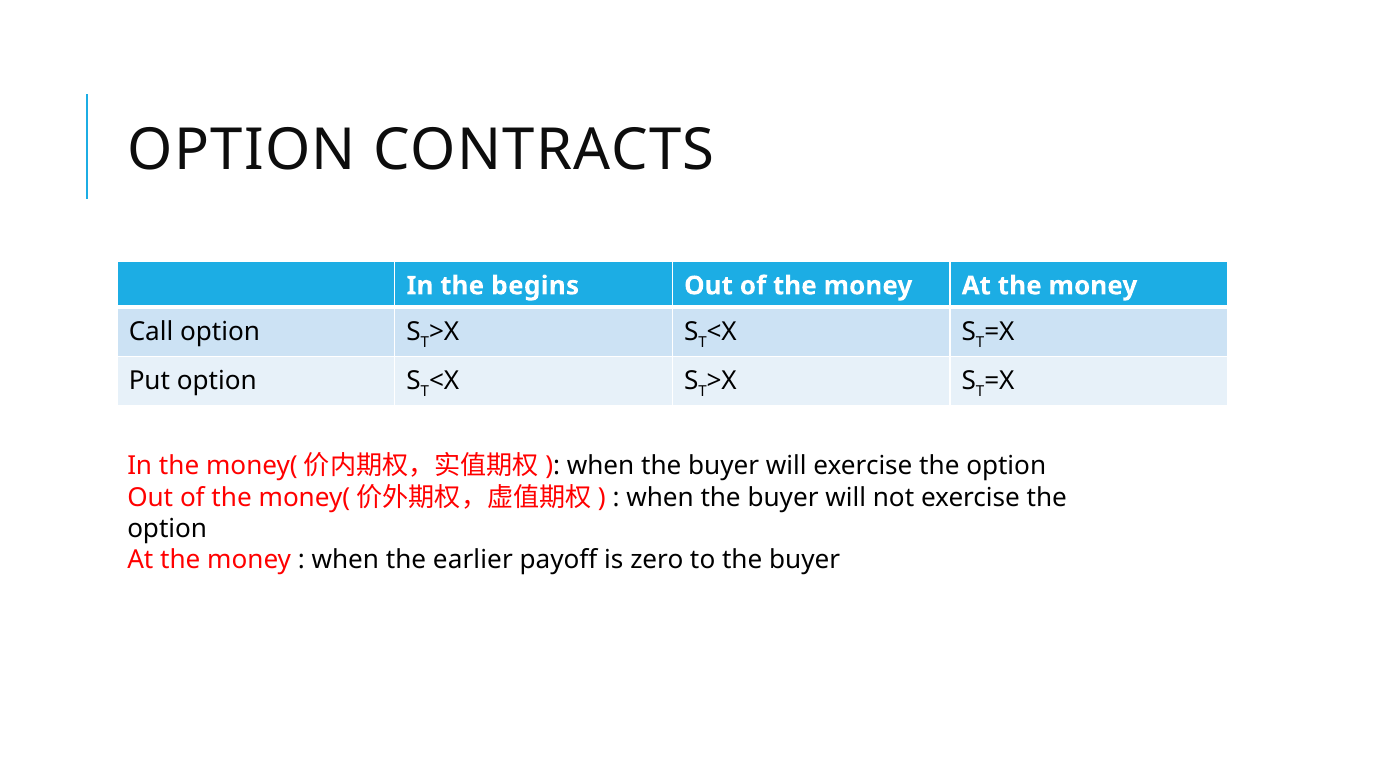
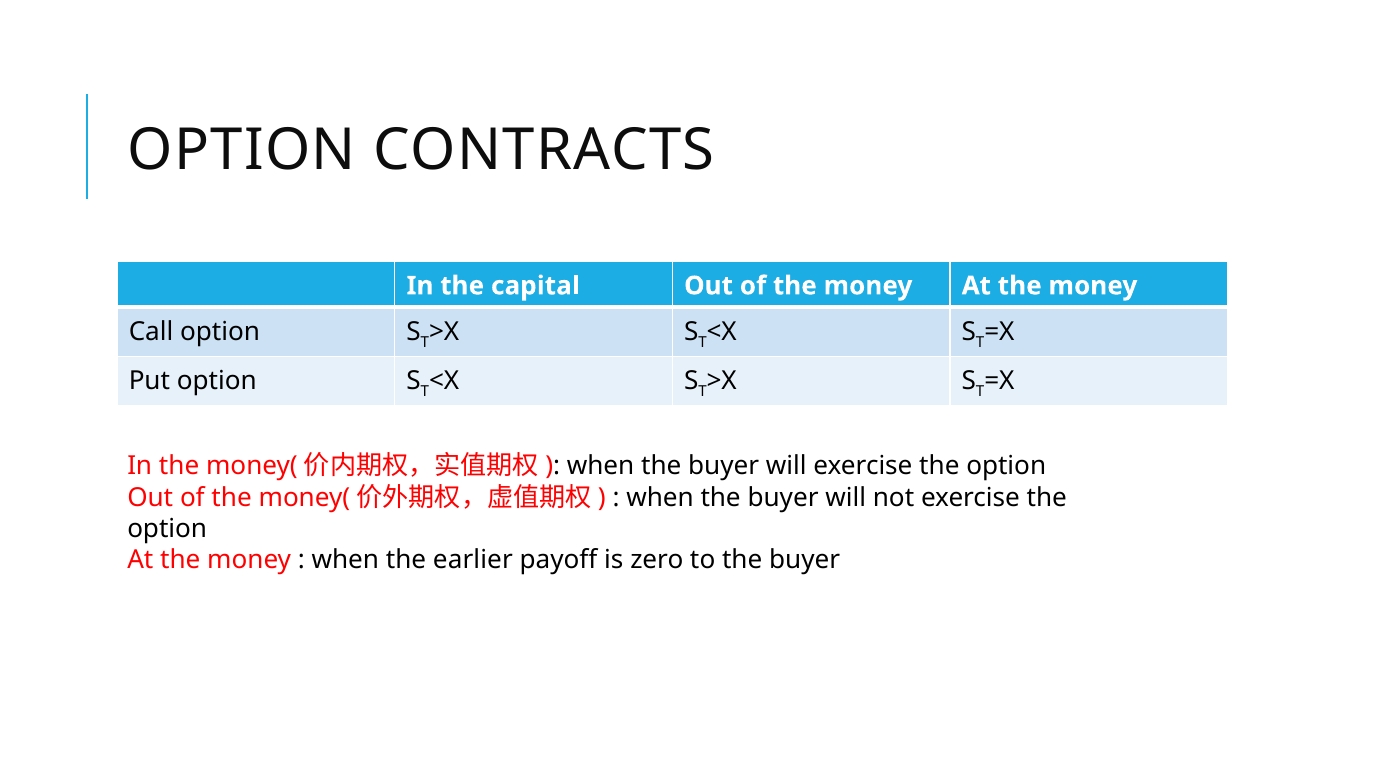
begins: begins -> capital
